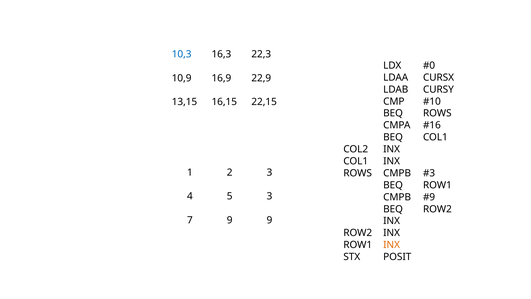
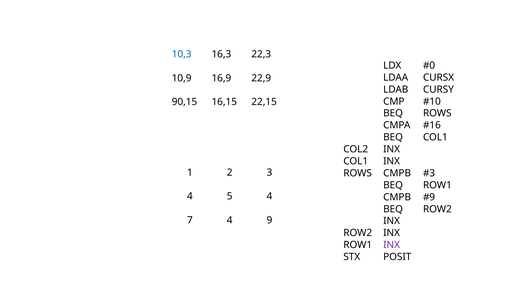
13,15: 13,15 -> 90,15
5 3: 3 -> 4
7 9: 9 -> 4
INX at (392, 245) colour: orange -> purple
